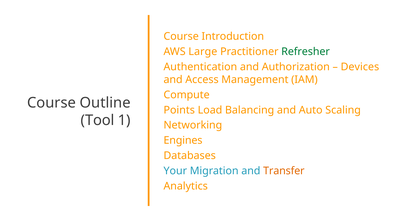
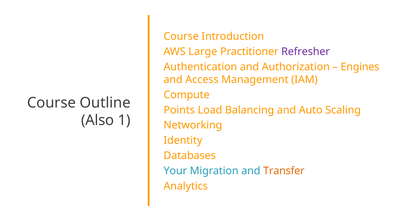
Refresher colour: green -> purple
Devices: Devices -> Engines
Tool: Tool -> Also
Engines: Engines -> Identity
